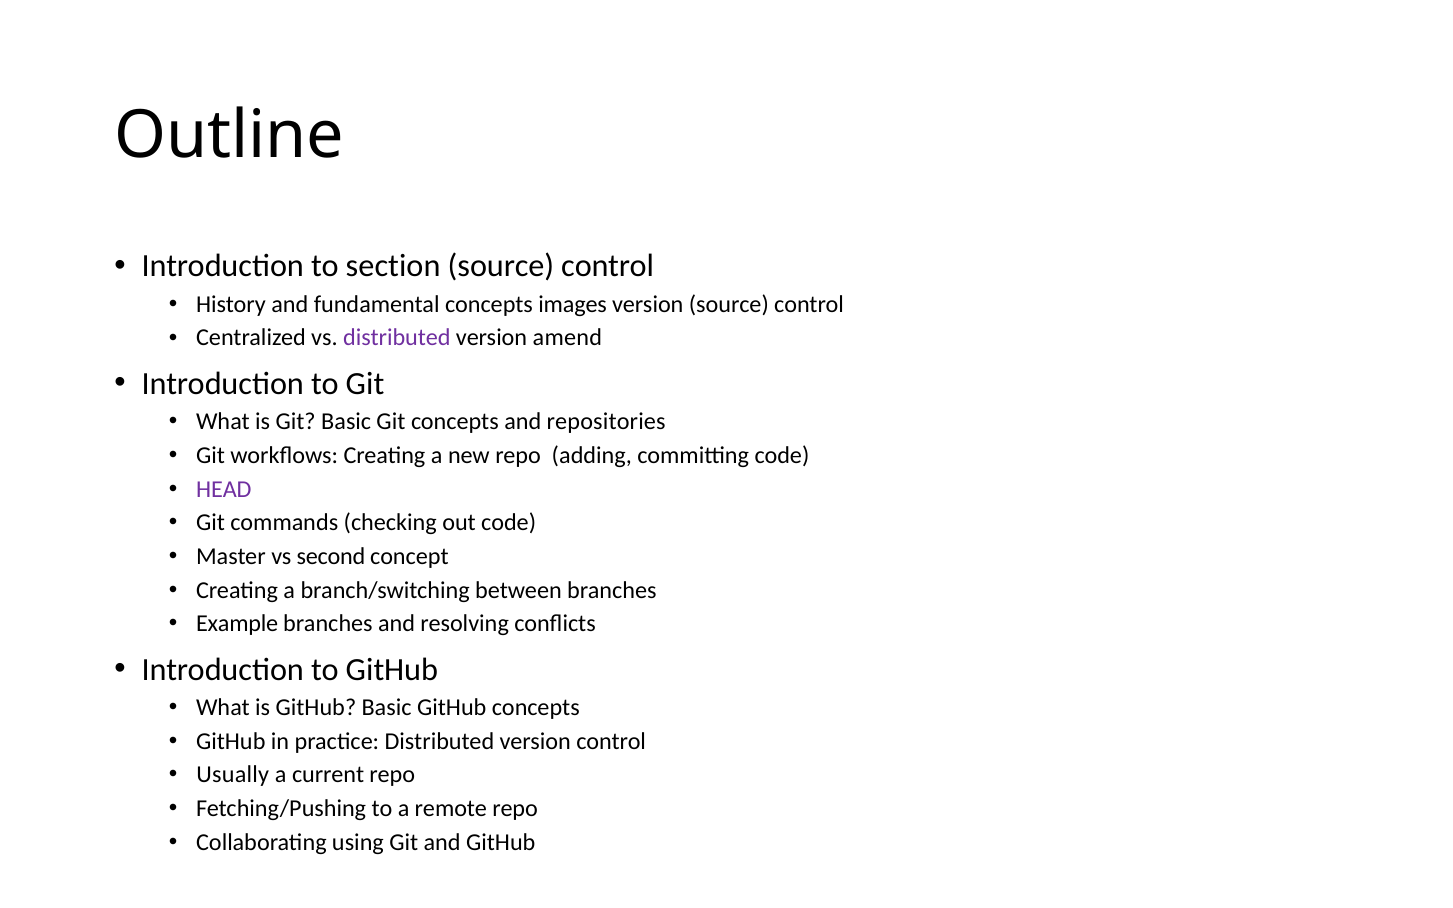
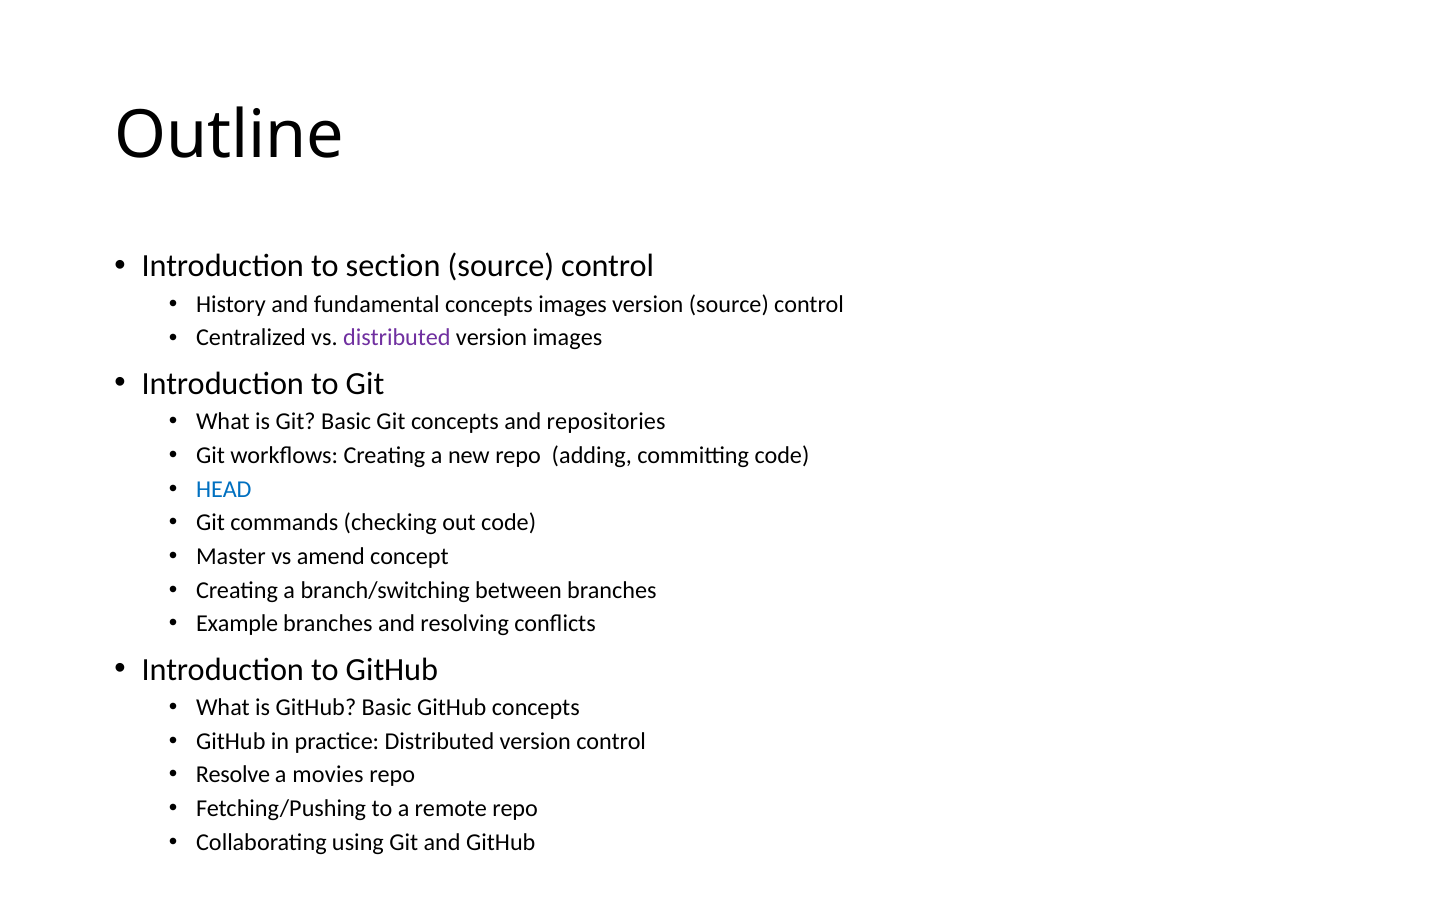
version amend: amend -> images
HEAD colour: purple -> blue
second: second -> amend
Usually: Usually -> Resolve
current: current -> movies
